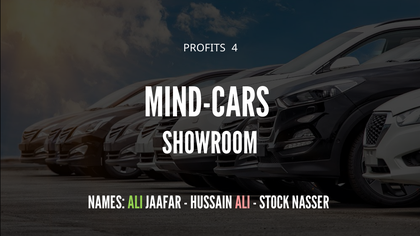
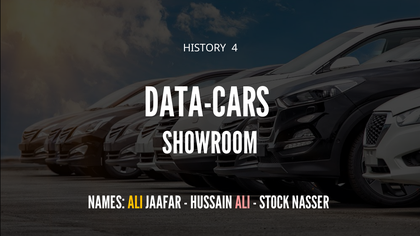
PROFITS: PROFITS -> HISTORY
MIND-CARS: MIND-CARS -> DATA-CARS
ALI at (135, 203) colour: light green -> yellow
